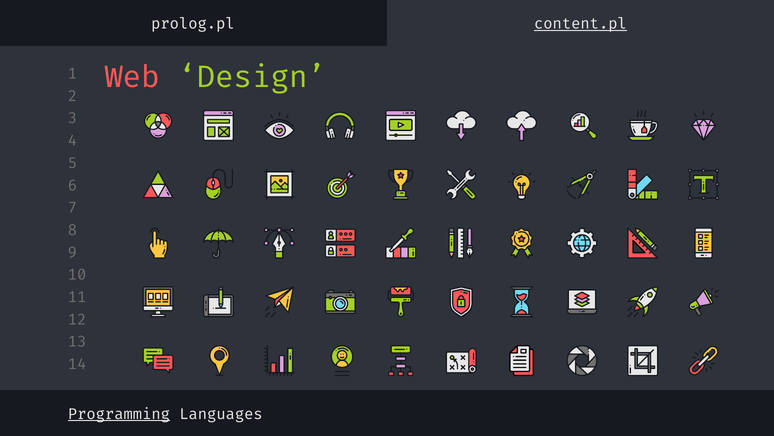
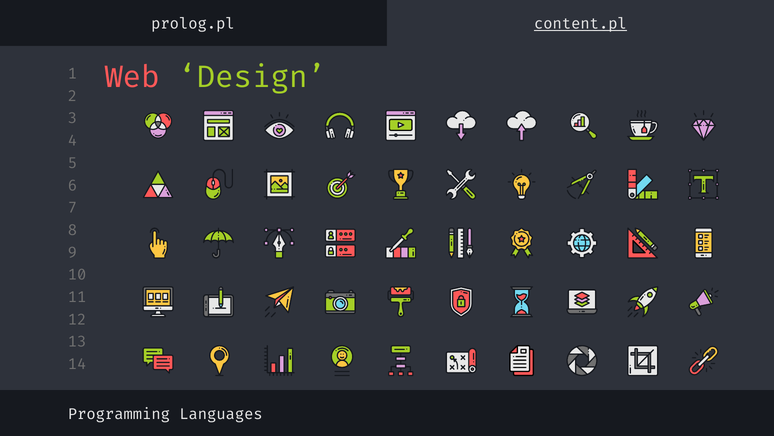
Programming underline: present -> none
